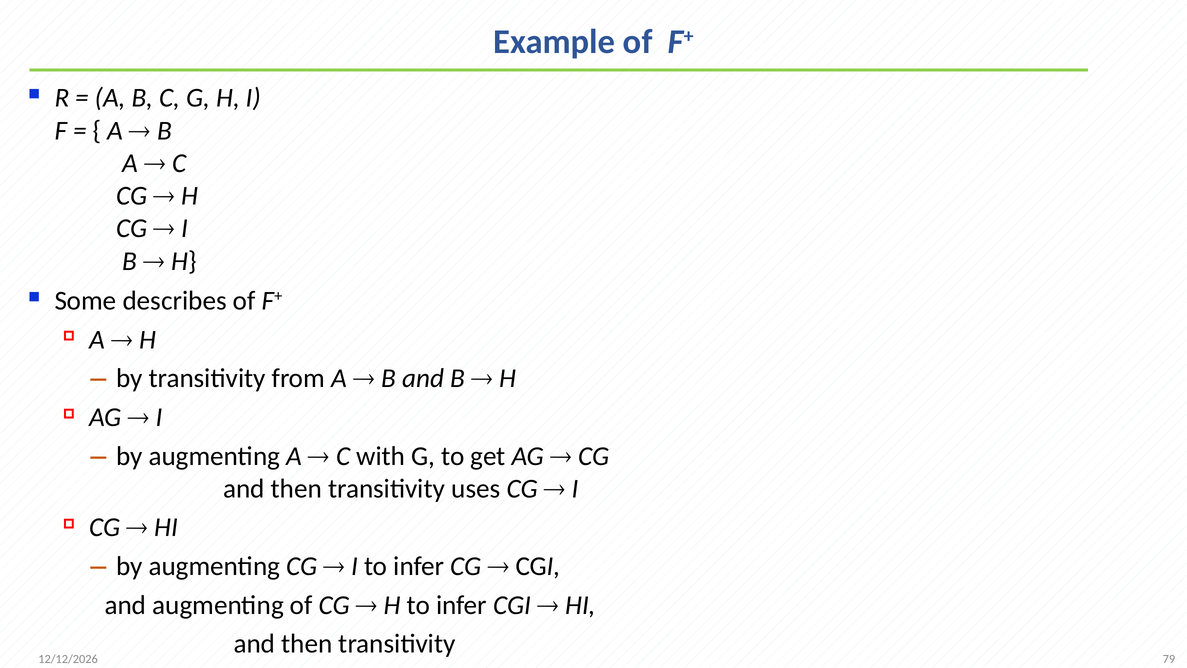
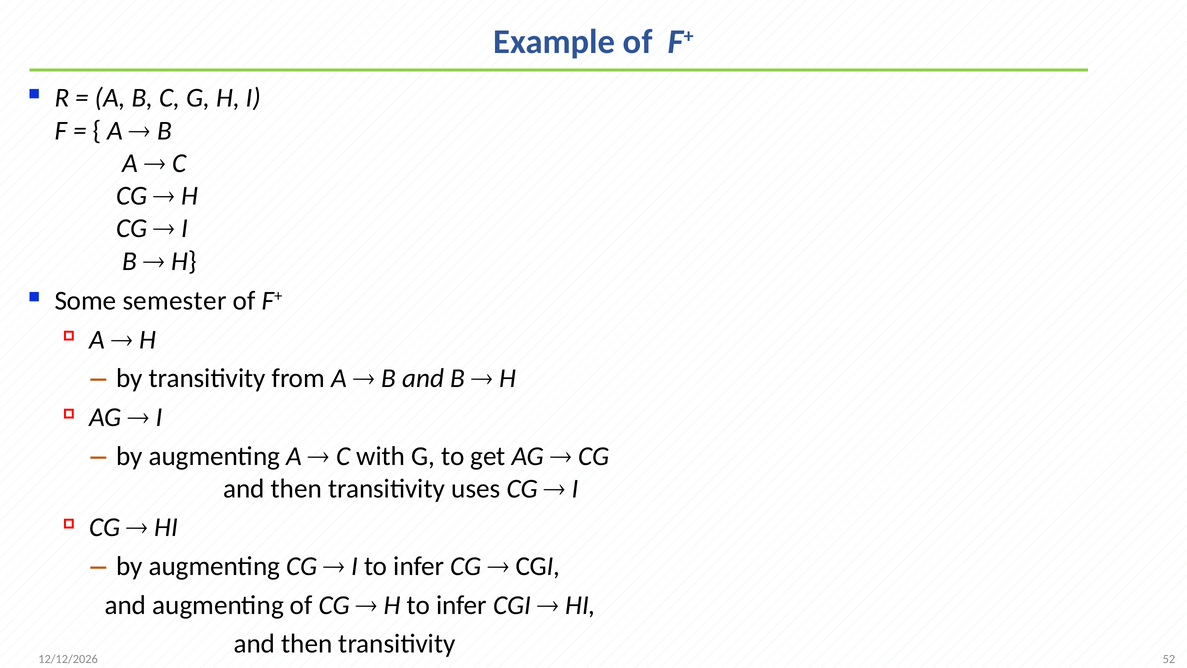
describes: describes -> semester
79: 79 -> 52
